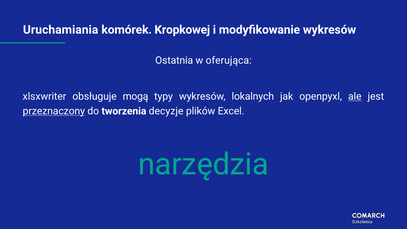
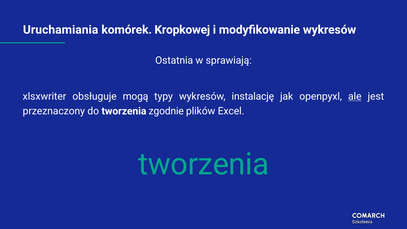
oferująca: oferująca -> sprawiają
lokalnych: lokalnych -> instalację
przeznaczony underline: present -> none
decyzje: decyzje -> zgodnie
narzędzia at (203, 164): narzędzia -> tworzenia
